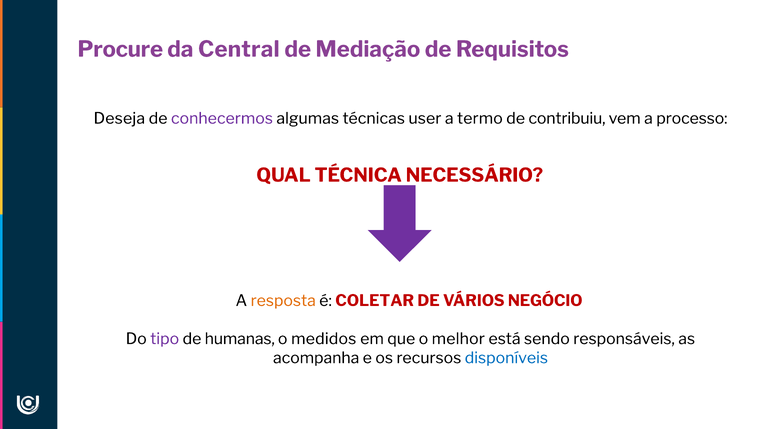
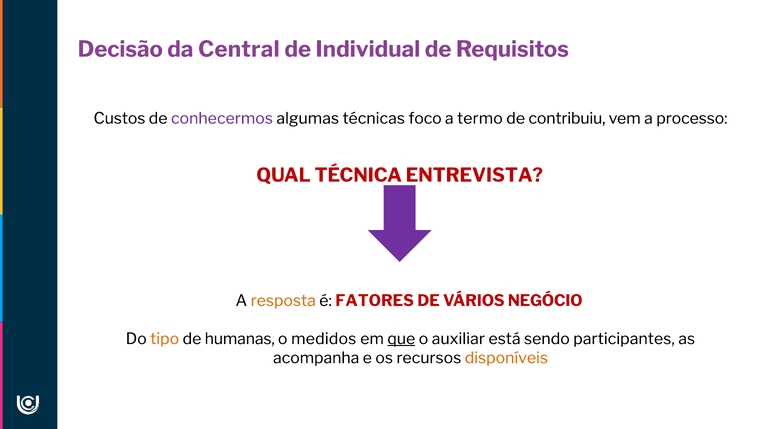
Procure: Procure -> Decisão
Mediação: Mediação -> Individual
Deseja: Deseja -> Custos
user: user -> foco
NECESSÁRIO: NECESSÁRIO -> ENTREVISTA
COLETAR: COLETAR -> FATORES
tipo colour: purple -> orange
que underline: none -> present
melhor: melhor -> auxiliar
responsáveis: responsáveis -> participantes
disponíveis colour: blue -> orange
